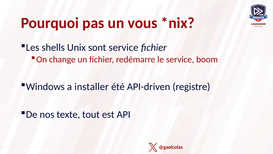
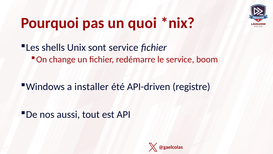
vous: vous -> quoi
texte: texte -> aussi
